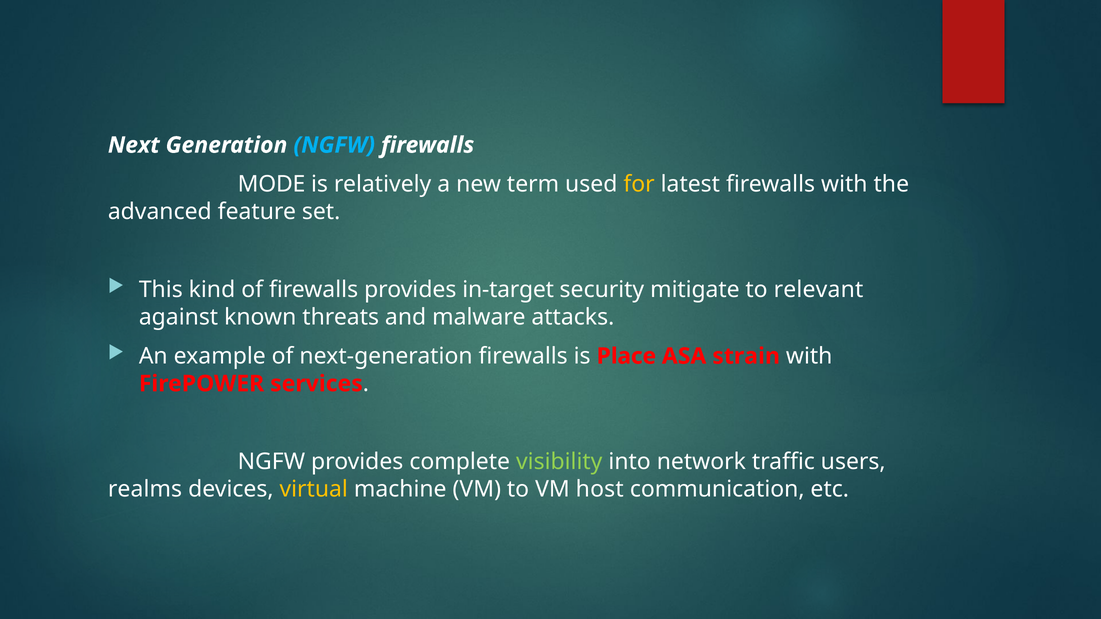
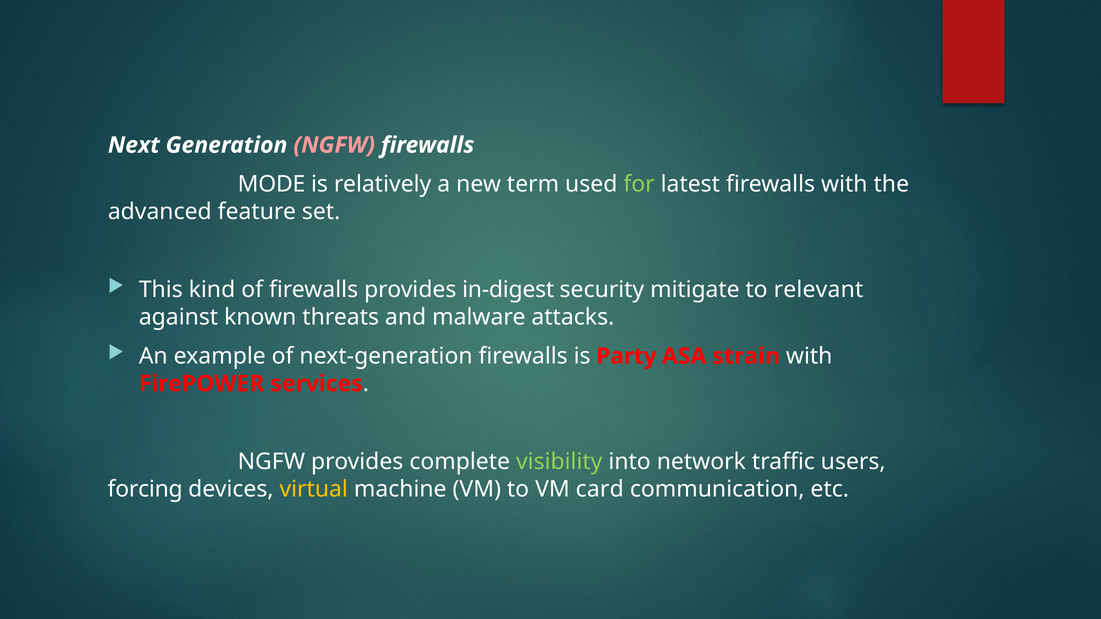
NGFW at (334, 145) colour: light blue -> pink
for colour: yellow -> light green
in-target: in-target -> in-digest
Place: Place -> Party
realms: realms -> forcing
host: host -> card
